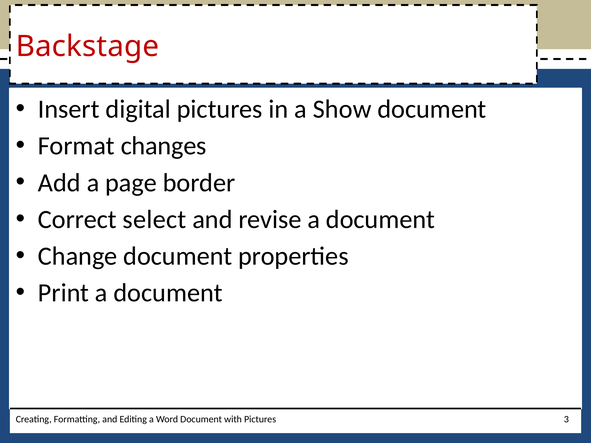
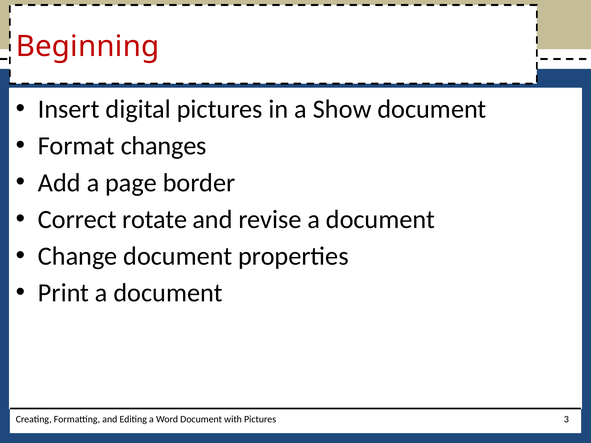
Backstage: Backstage -> Beginning
select: select -> rotate
